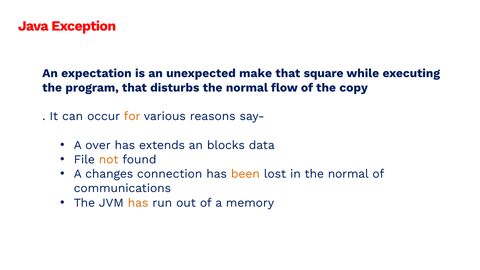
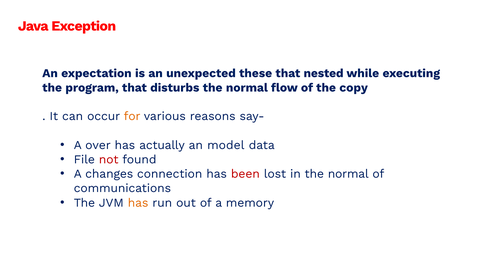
make: make -> these
square: square -> nested
extends: extends -> actually
blocks: blocks -> model
not colour: orange -> red
been colour: orange -> red
